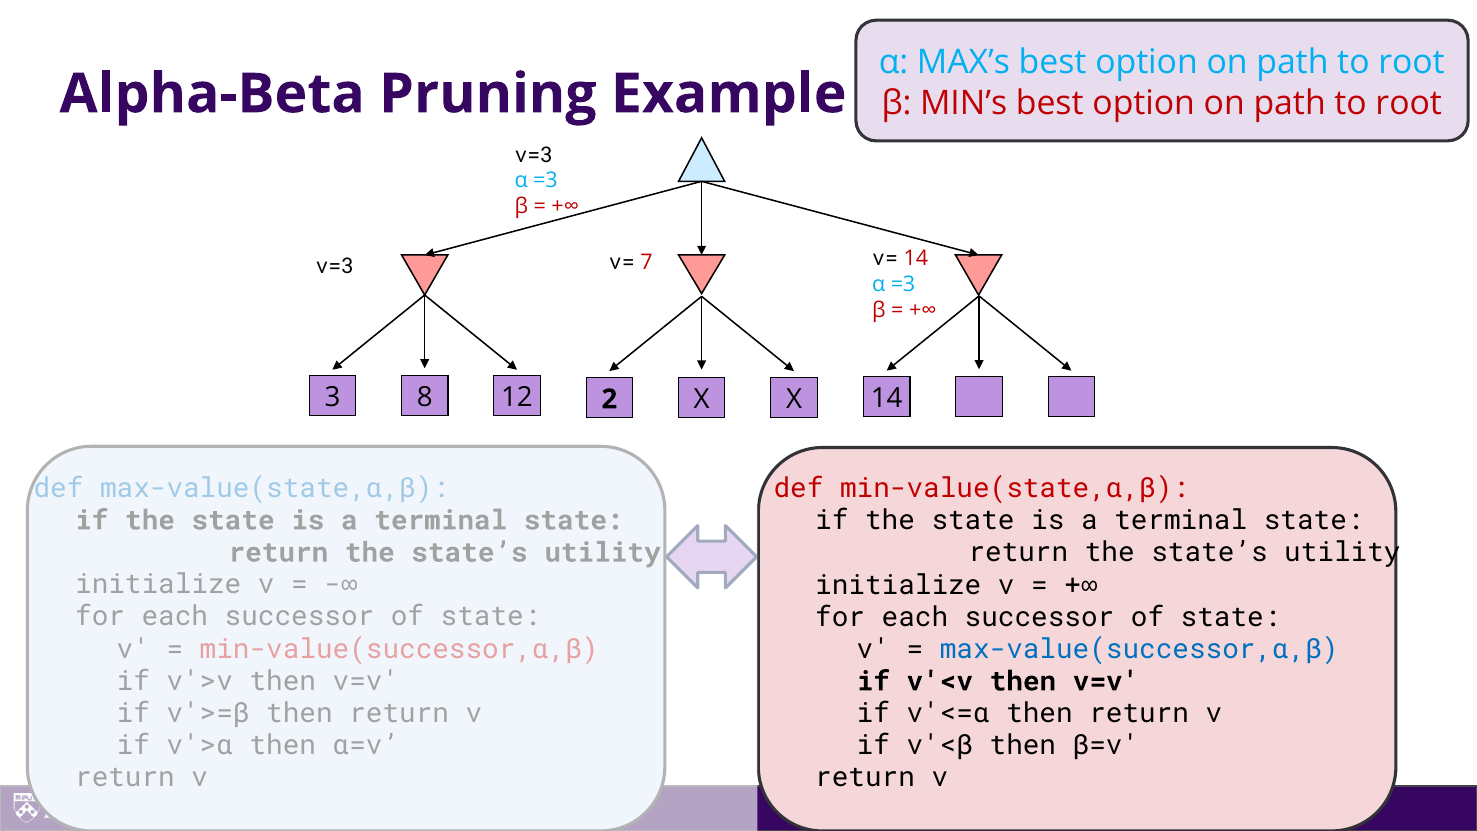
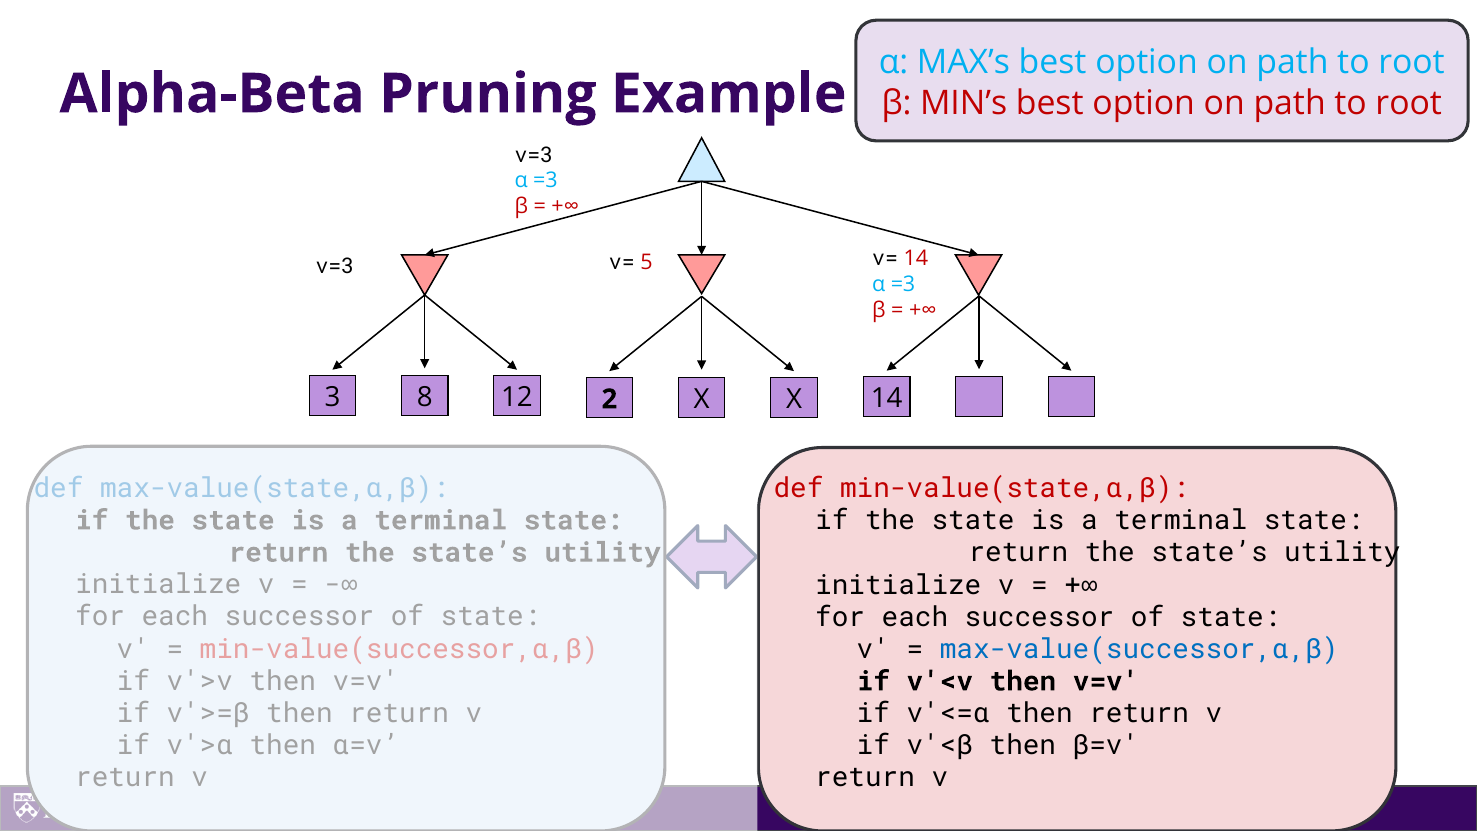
7: 7 -> 5
